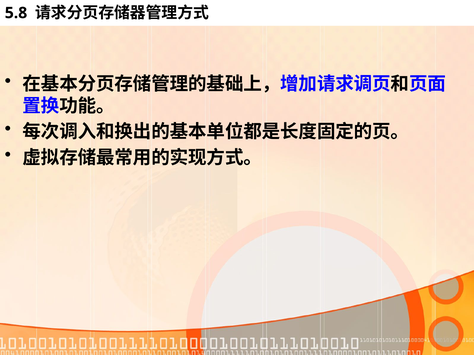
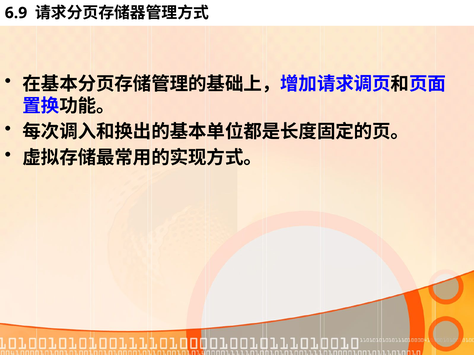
5.8: 5.8 -> 6.9
